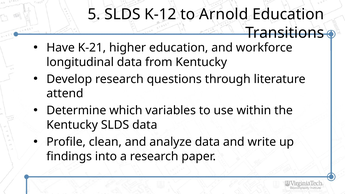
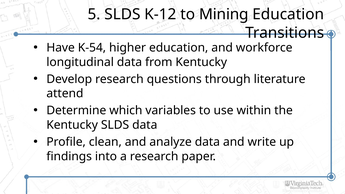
Arnold: Arnold -> Mining
K-21: K-21 -> K-54
